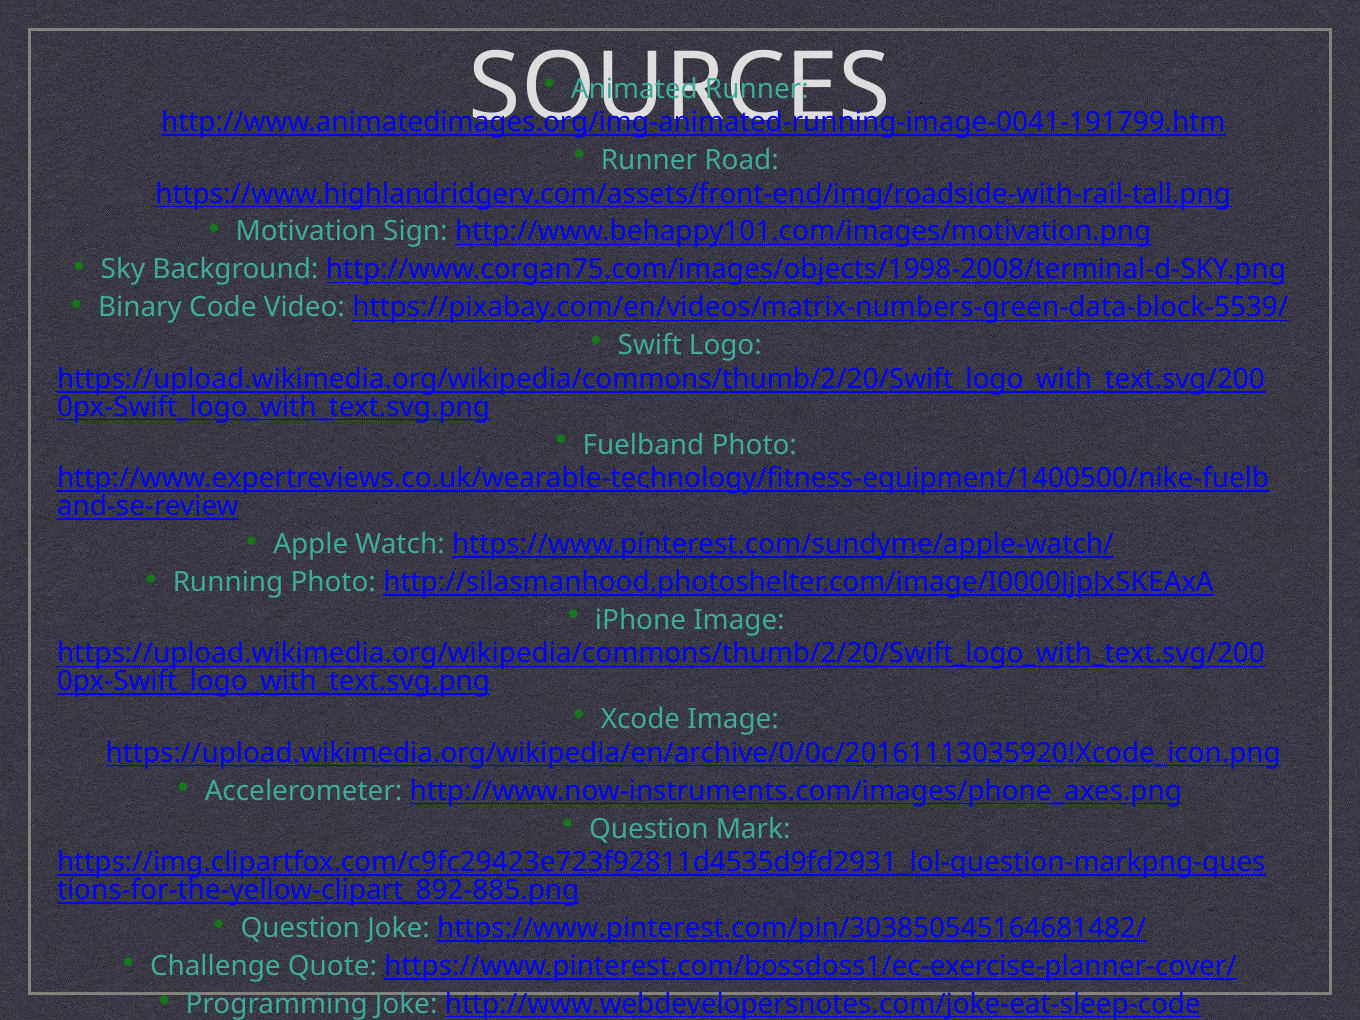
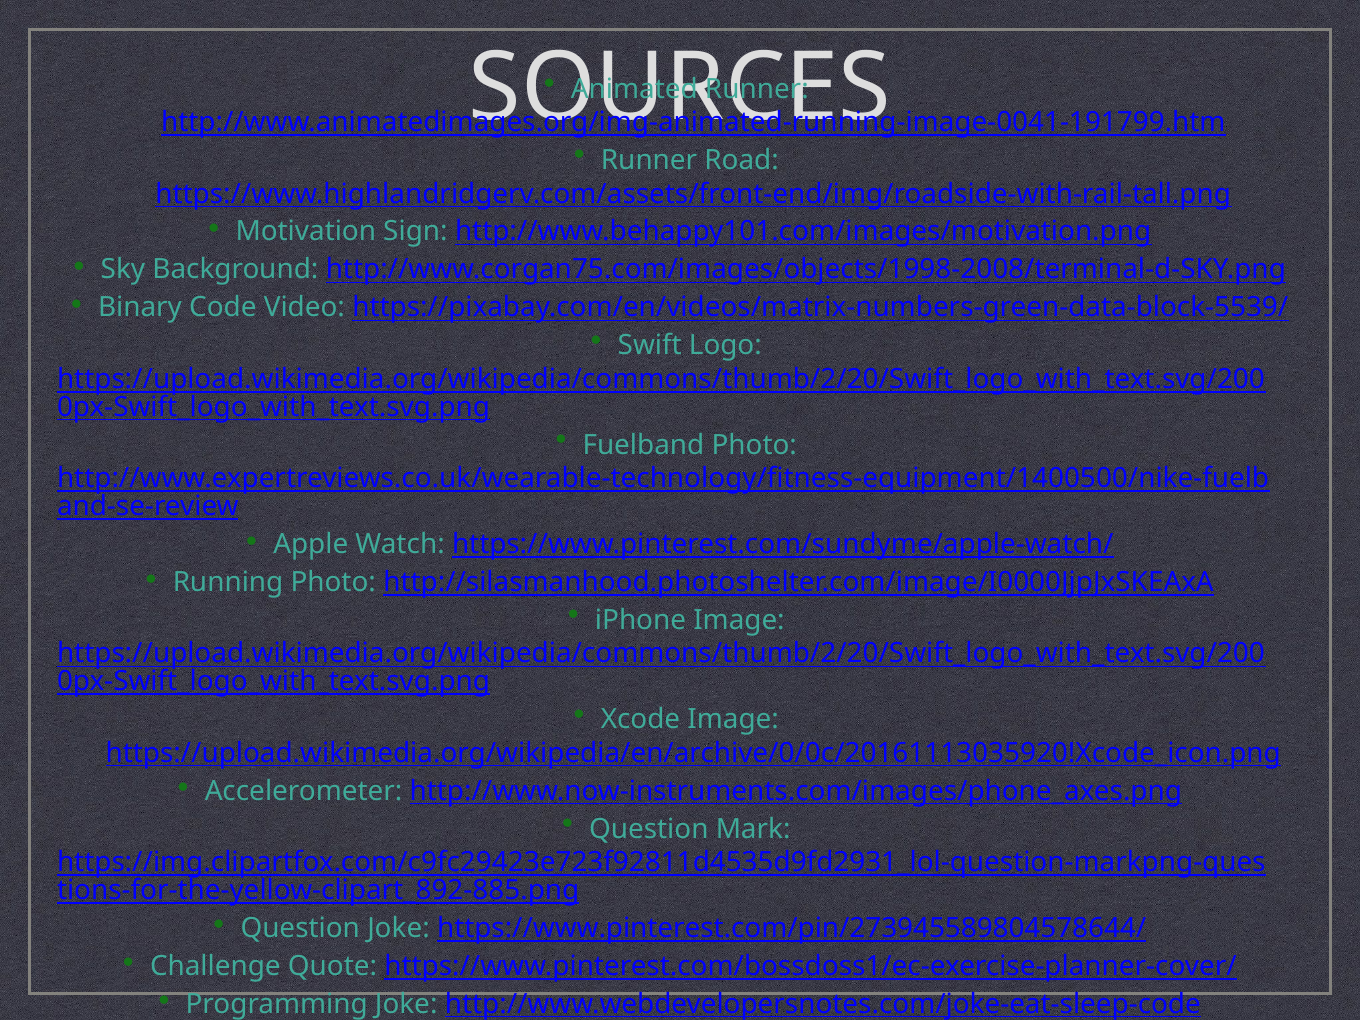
https://www.pinterest.com/pin/303850545164681482/: https://www.pinterest.com/pin/303850545164681482/ -> https://www.pinterest.com/pin/273945589804578644/
